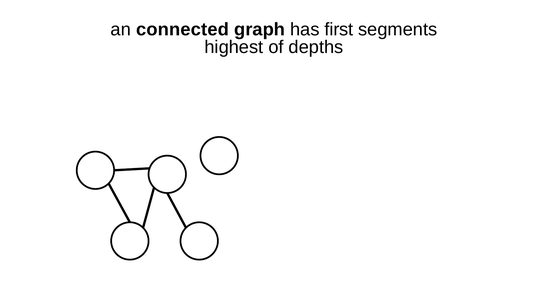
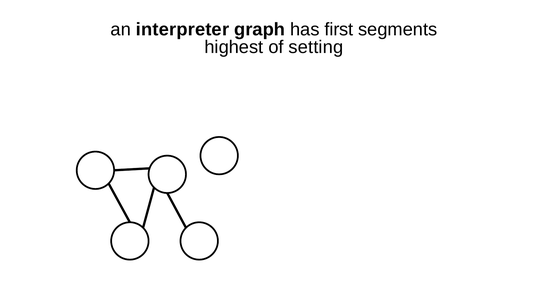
connected: connected -> interpreter
depths: depths -> setting
